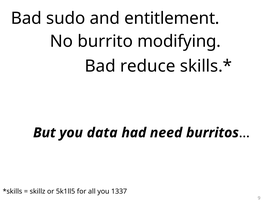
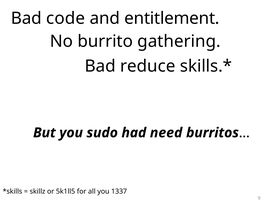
sudo: sudo -> code
modifying: modifying -> gathering
data: data -> sudo
